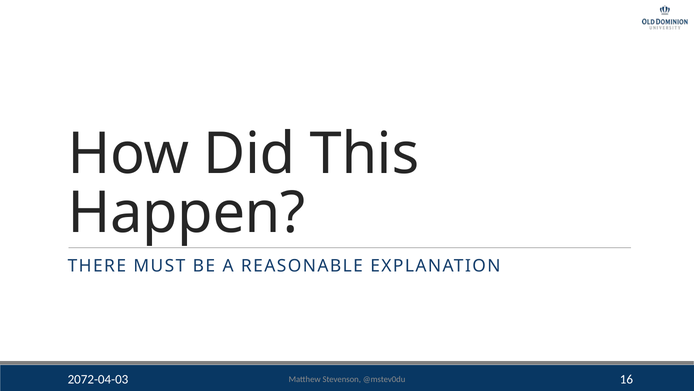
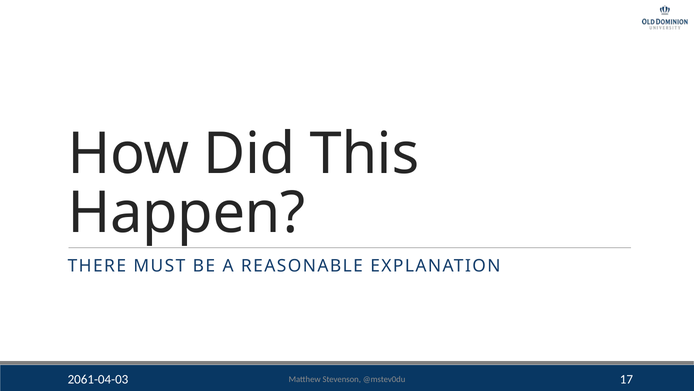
2072-04-03: 2072-04-03 -> 2061-04-03
16: 16 -> 17
